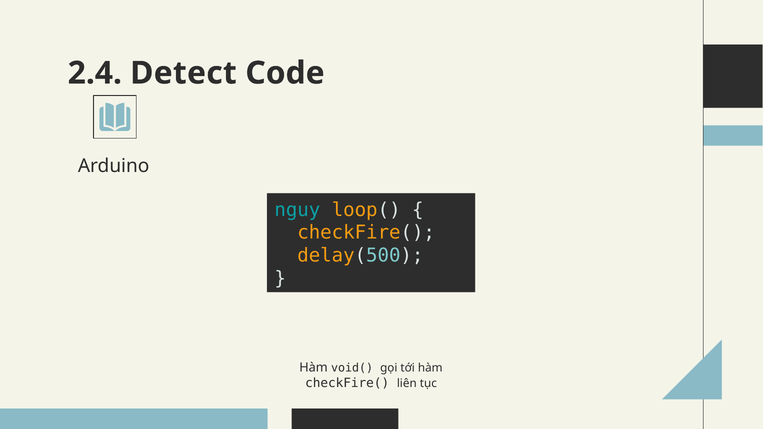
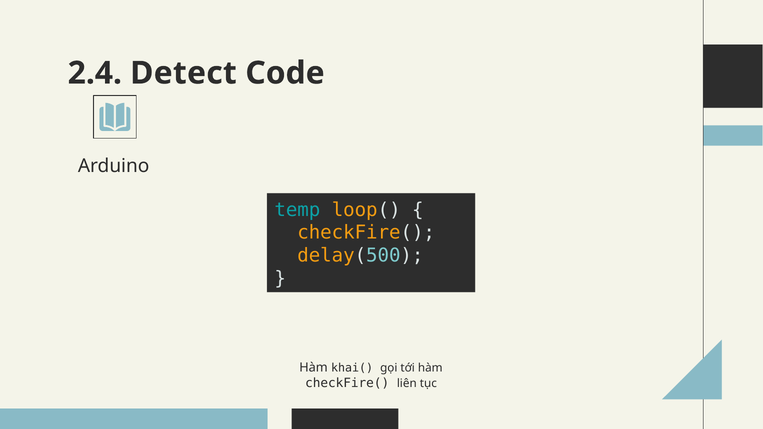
nguy: nguy -> temp
void(: void( -> khai(
